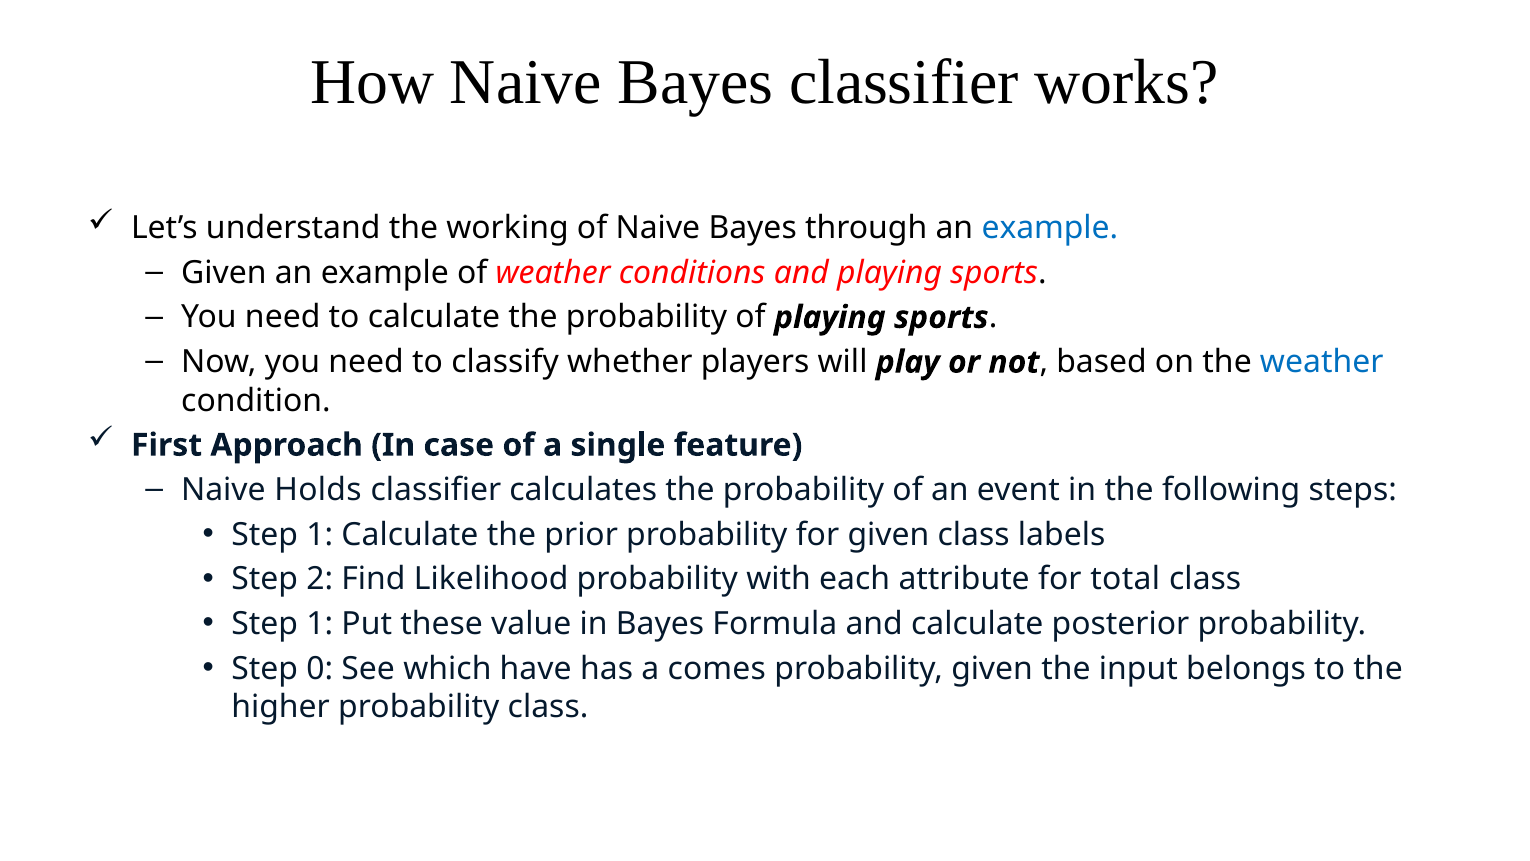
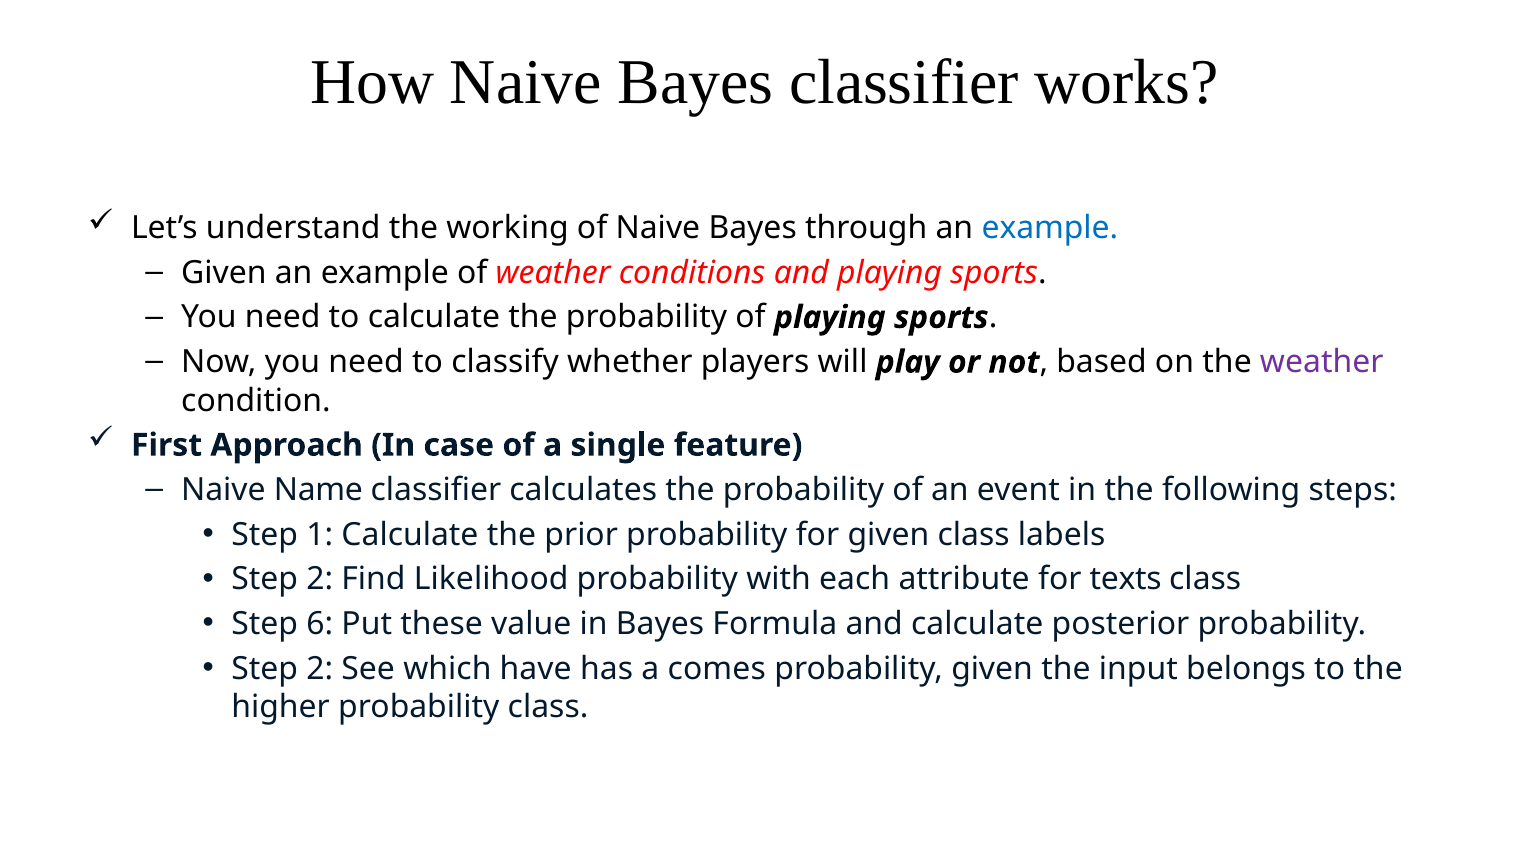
weather at (1322, 362) colour: blue -> purple
Holds: Holds -> Name
total: total -> texts
1 at (320, 624): 1 -> 6
0 at (320, 668): 0 -> 2
